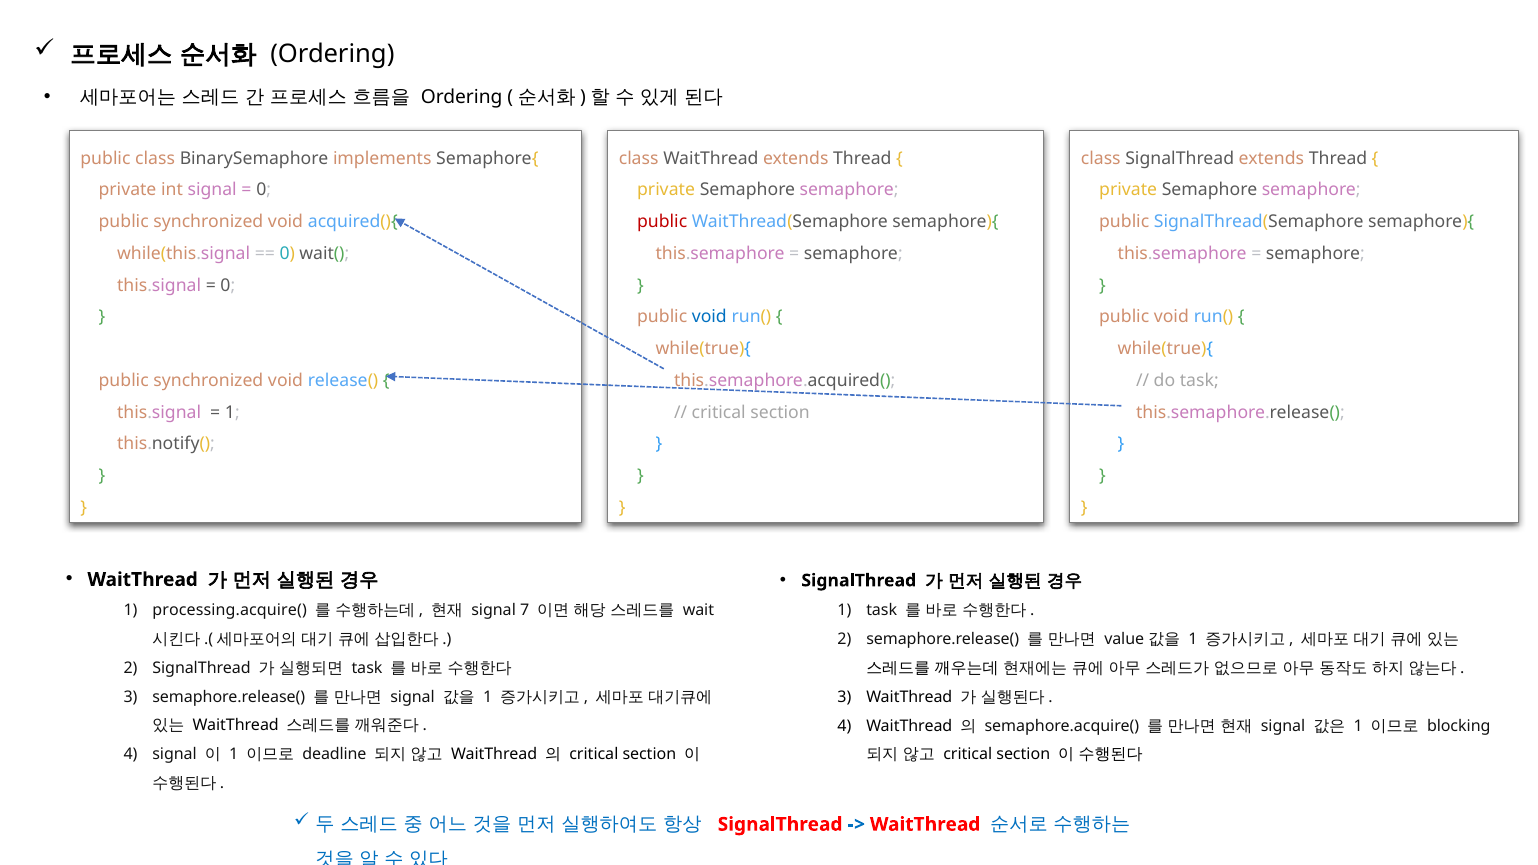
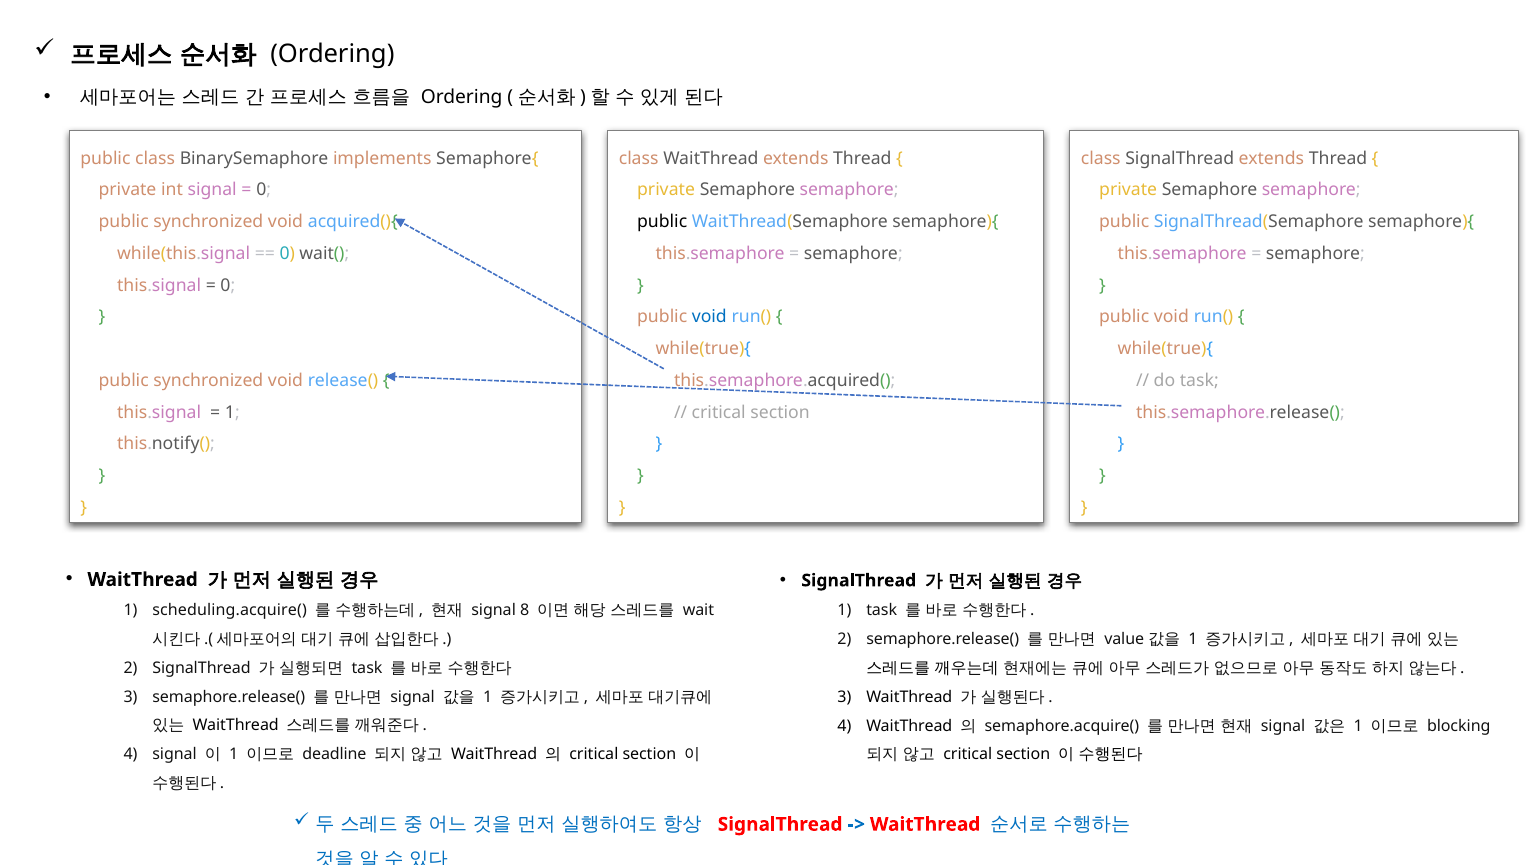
public at (662, 222) colour: red -> black
processing.acquire(: processing.acquire( -> scheduling.acquire(
7: 7 -> 8
